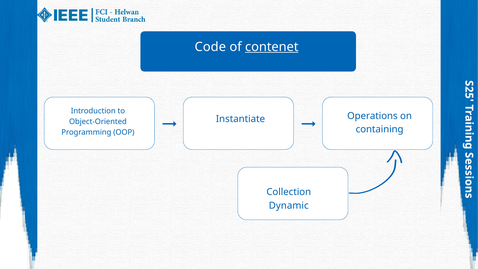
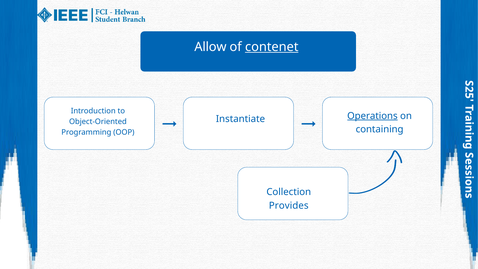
Code: Code -> Allow
Operations underline: none -> present
Dynamic: Dynamic -> Provides
